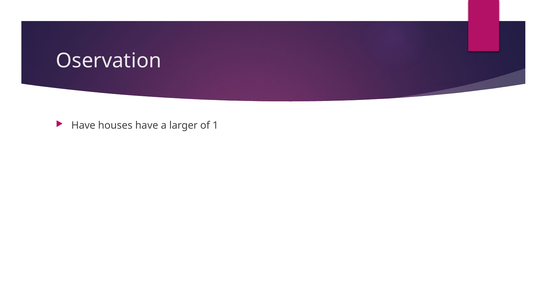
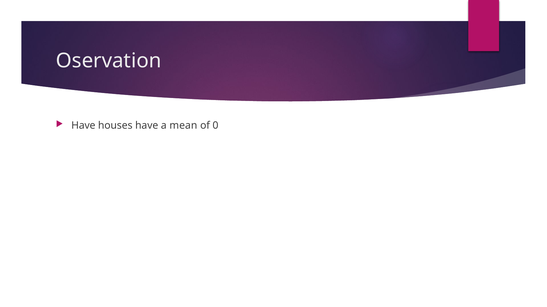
larger: larger -> mean
1: 1 -> 0
